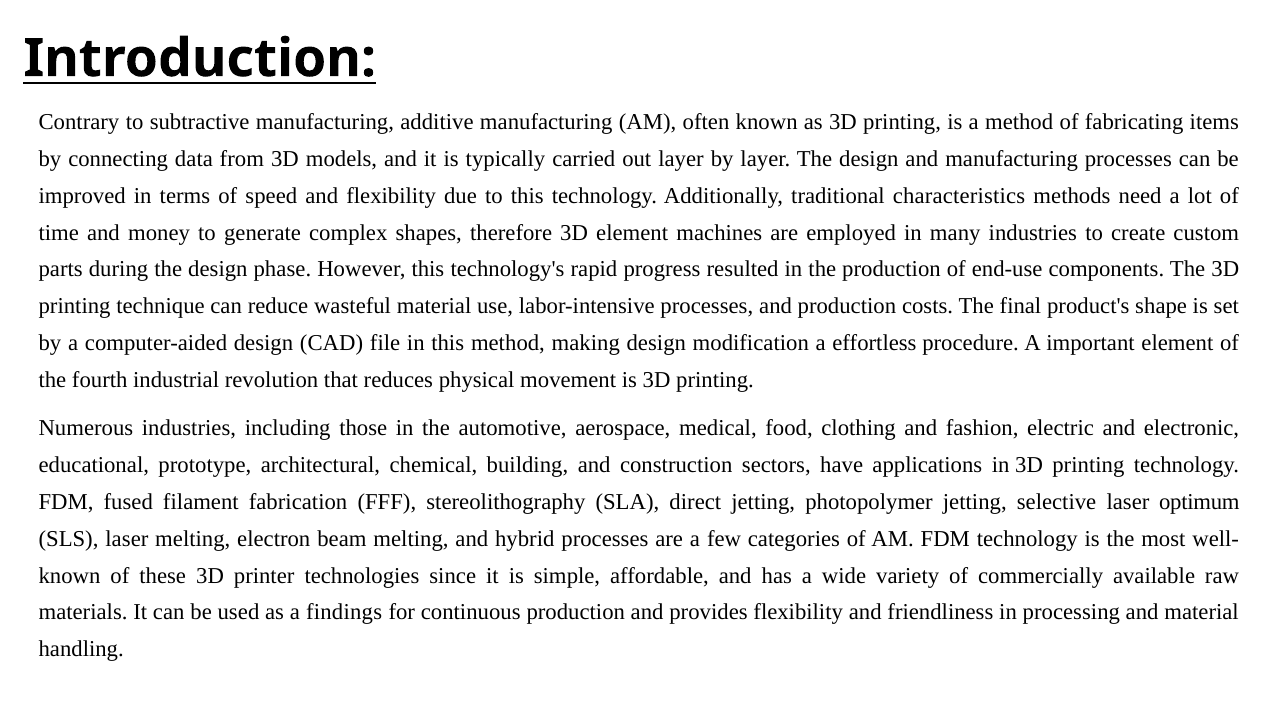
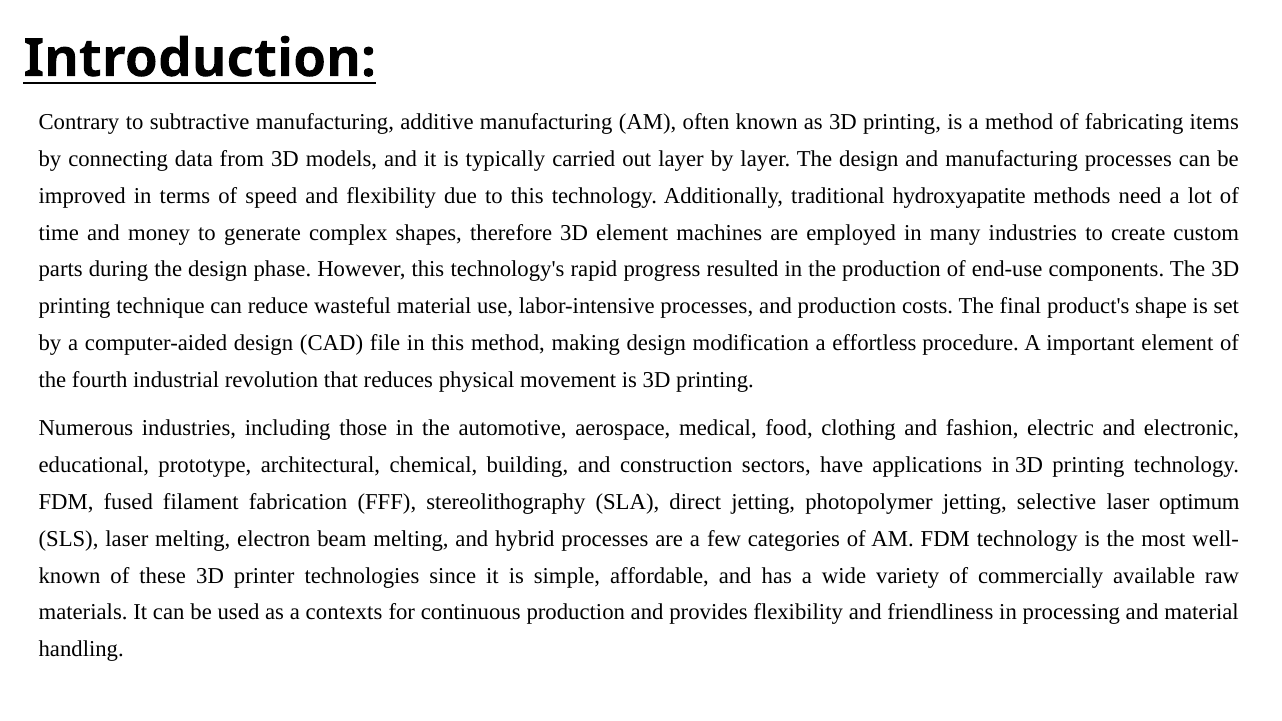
characteristics: characteristics -> hydroxyapatite
findings: findings -> contexts
